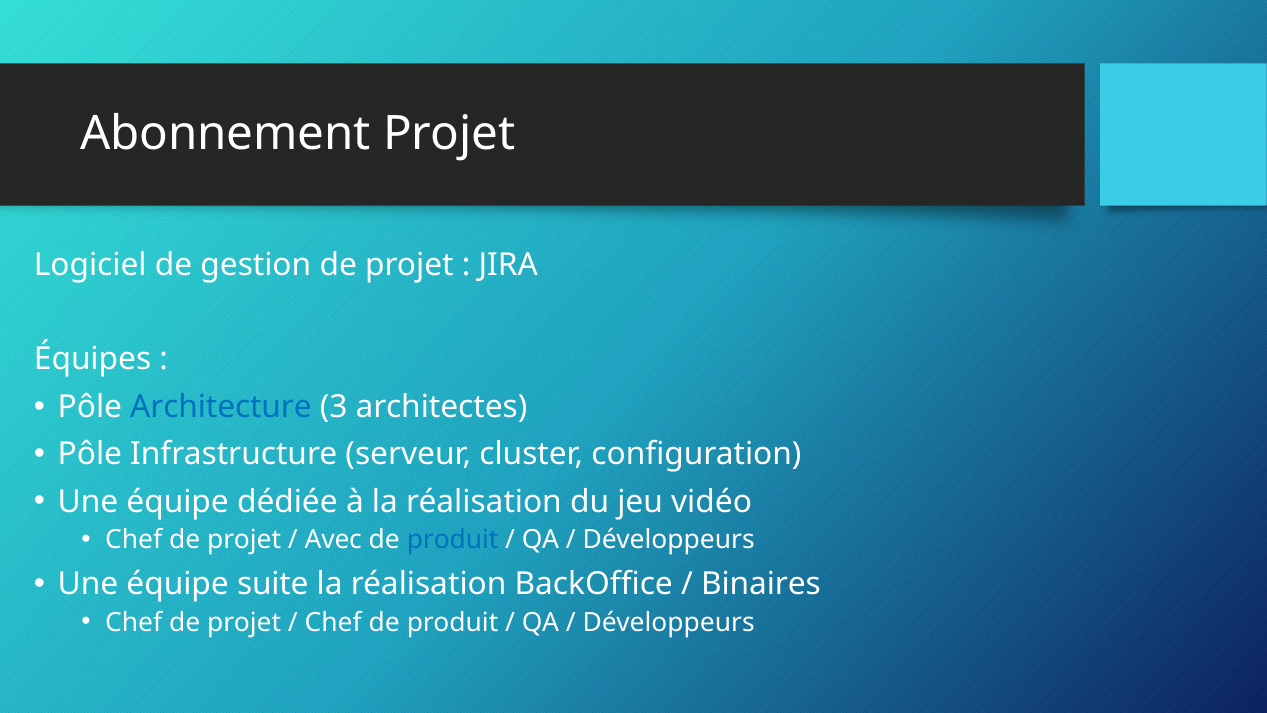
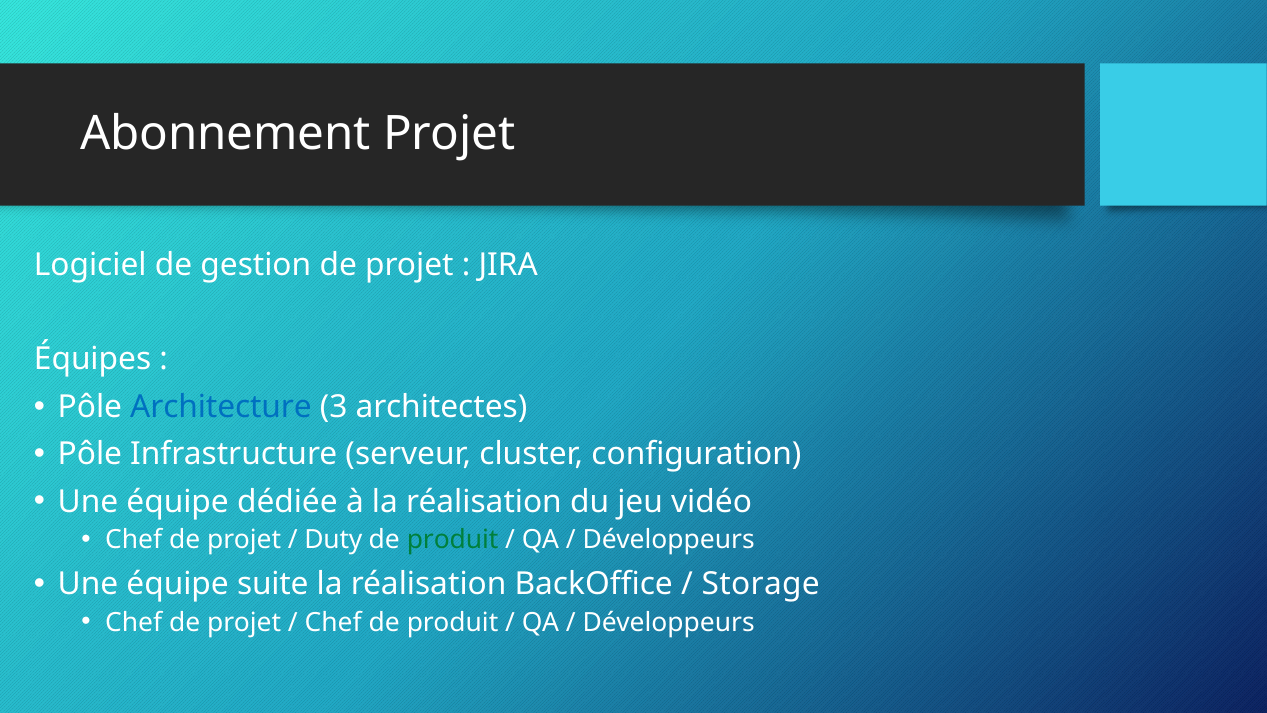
Avec: Avec -> Duty
produit at (453, 540) colour: blue -> green
Binaires: Binaires -> Storage
